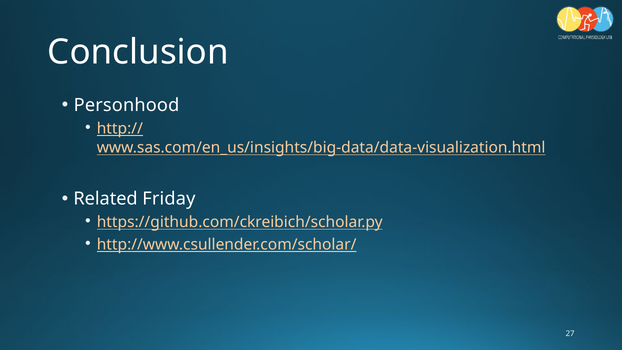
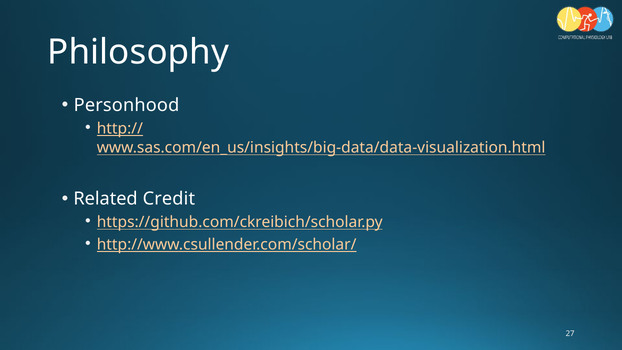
Conclusion: Conclusion -> Philosophy
Friday: Friday -> Credit
